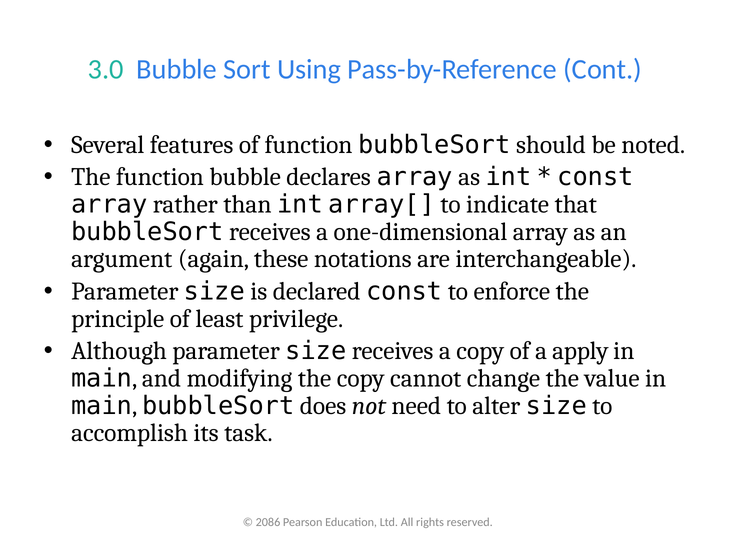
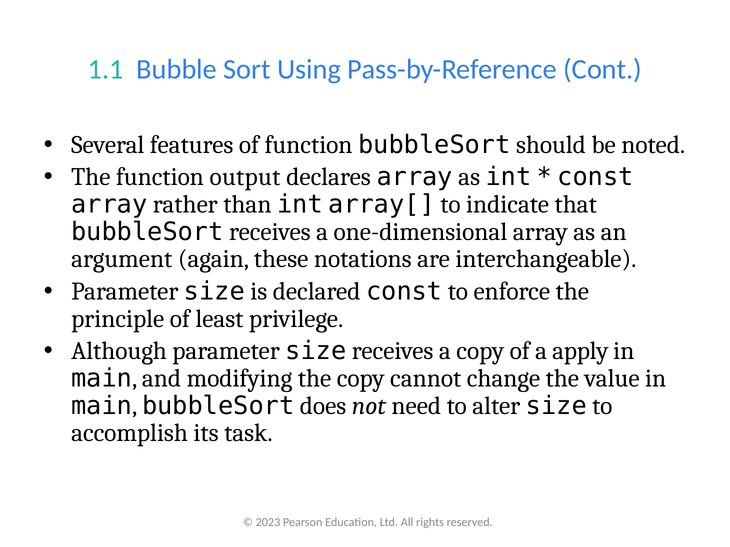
3.0: 3.0 -> 1.1
function bubble: bubble -> output
2086: 2086 -> 2023
